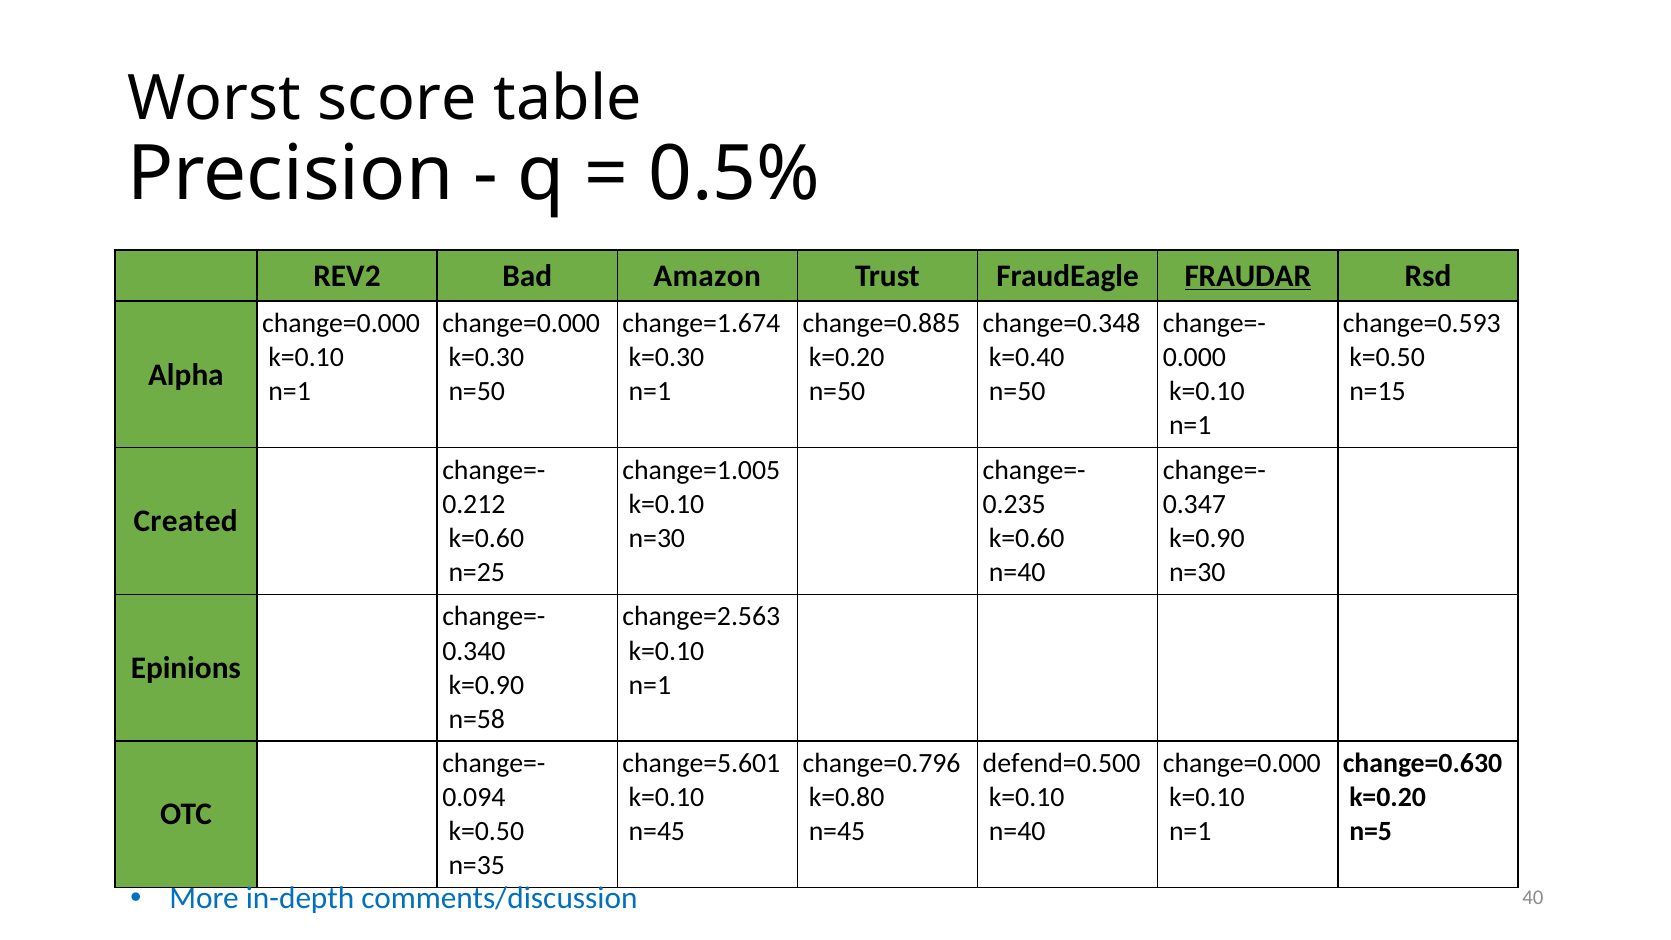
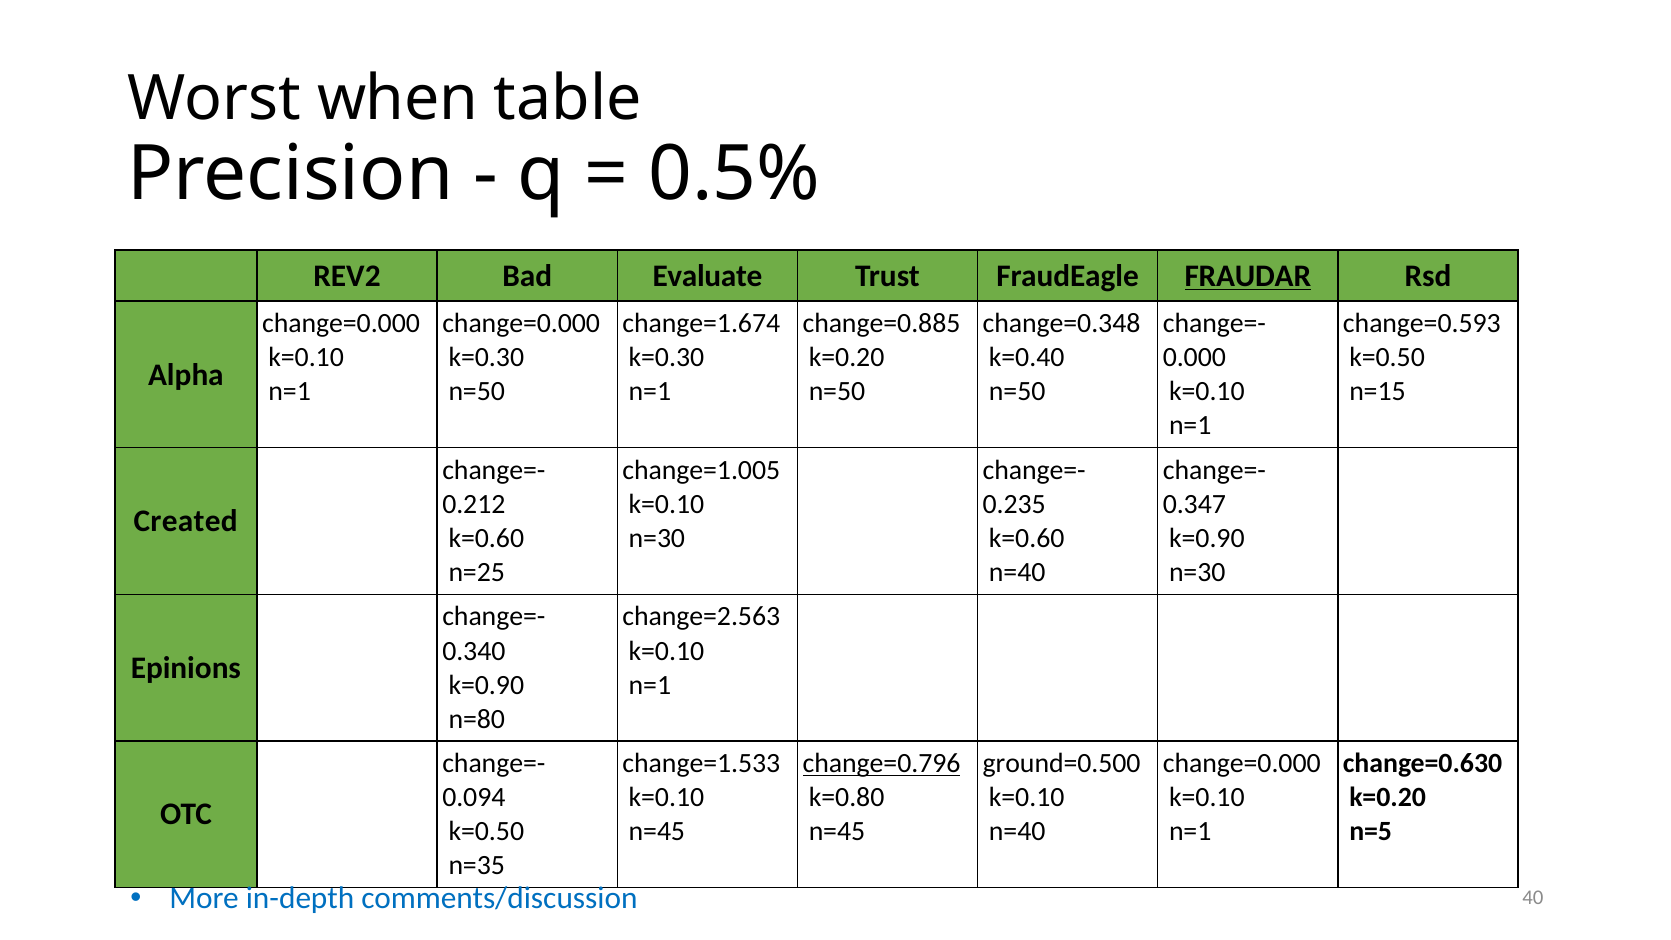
score: score -> when
Amazon: Amazon -> Evaluate
n=58: n=58 -> n=80
change=5.601: change=5.601 -> change=1.533
change=0.796 underline: none -> present
defend=0.500: defend=0.500 -> ground=0.500
